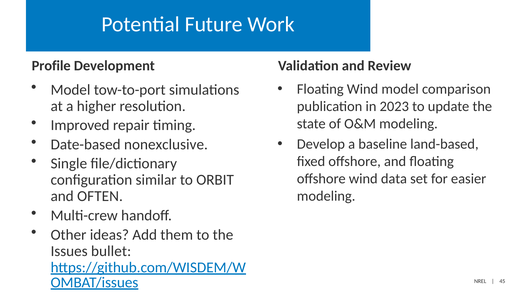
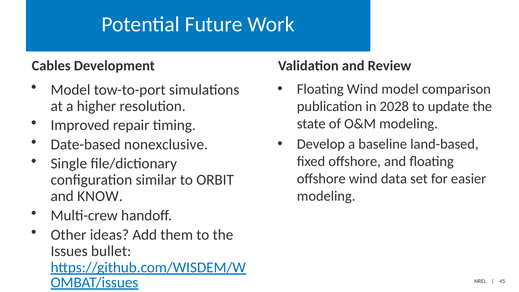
Profile: Profile -> Cables
2023: 2023 -> 2028
OFTEN: OFTEN -> KNOW
